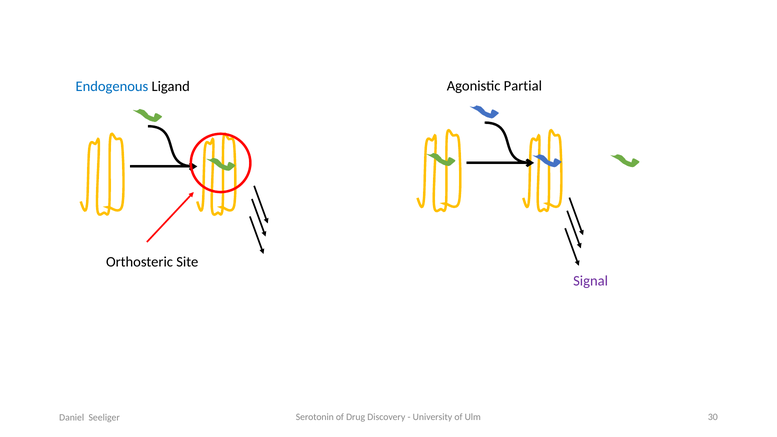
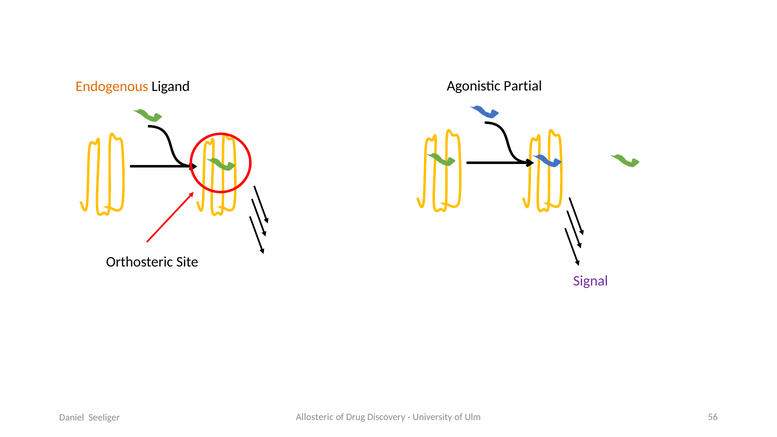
Endogenous colour: blue -> orange
Serotonin: Serotonin -> Allosteric
30: 30 -> 56
